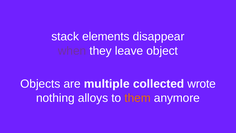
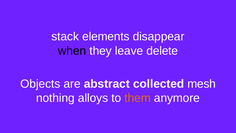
when colour: purple -> black
object: object -> delete
multiple: multiple -> abstract
wrote: wrote -> mesh
